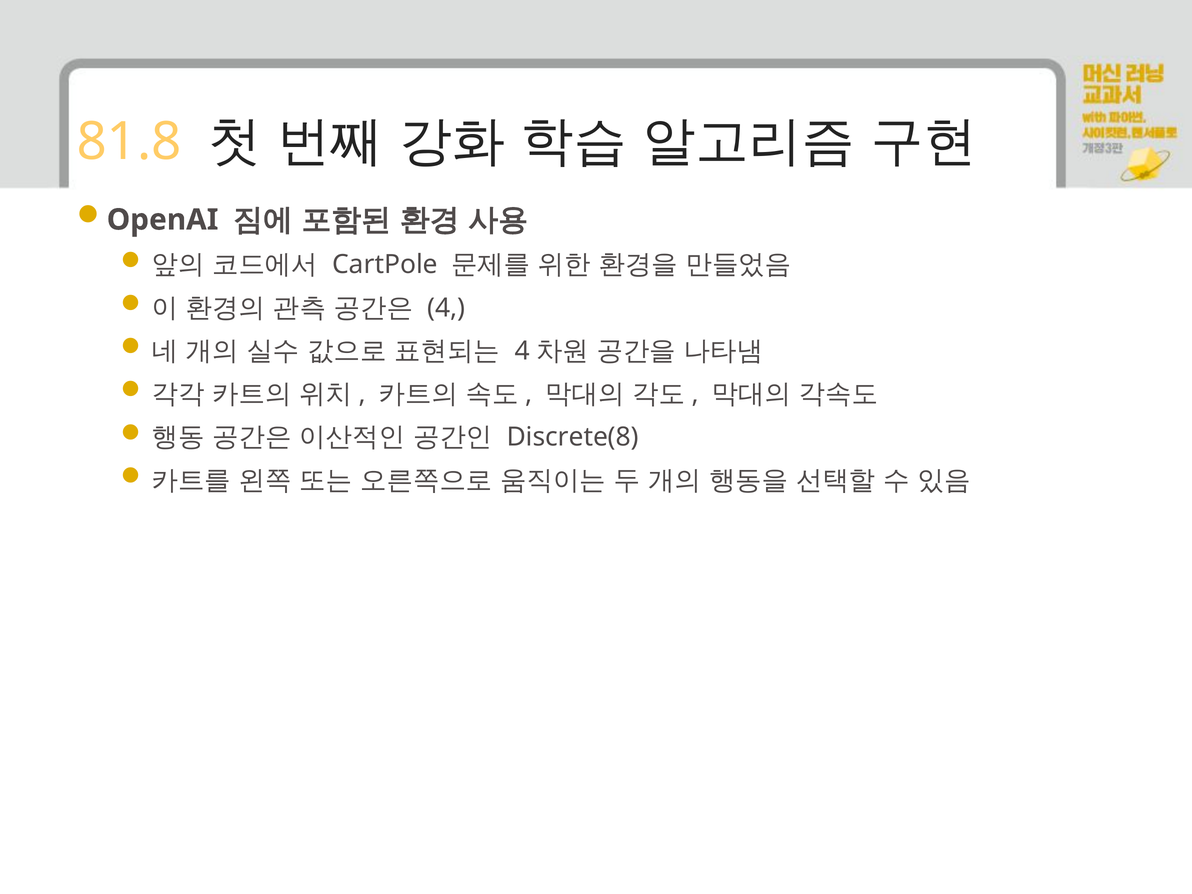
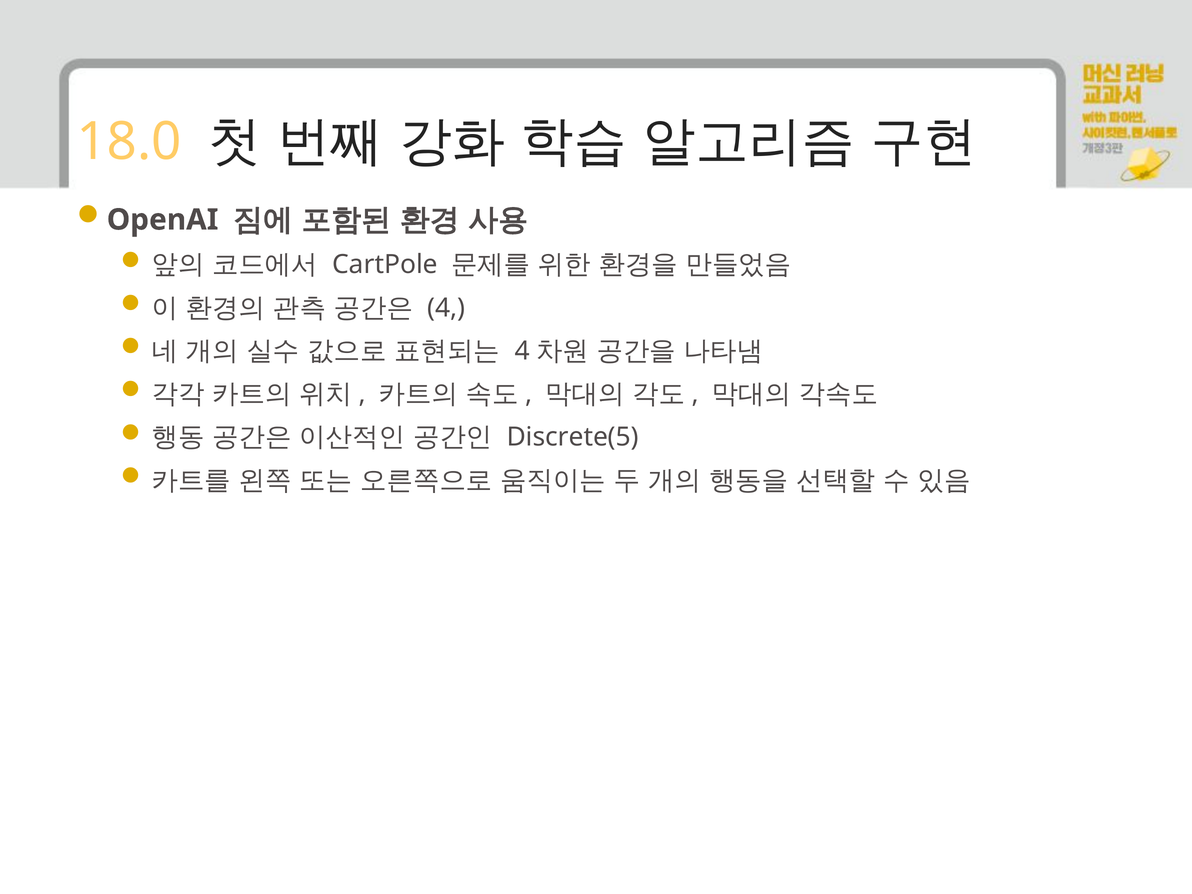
81.8: 81.8 -> 18.0
Discrete(8: Discrete(8 -> Discrete(5
